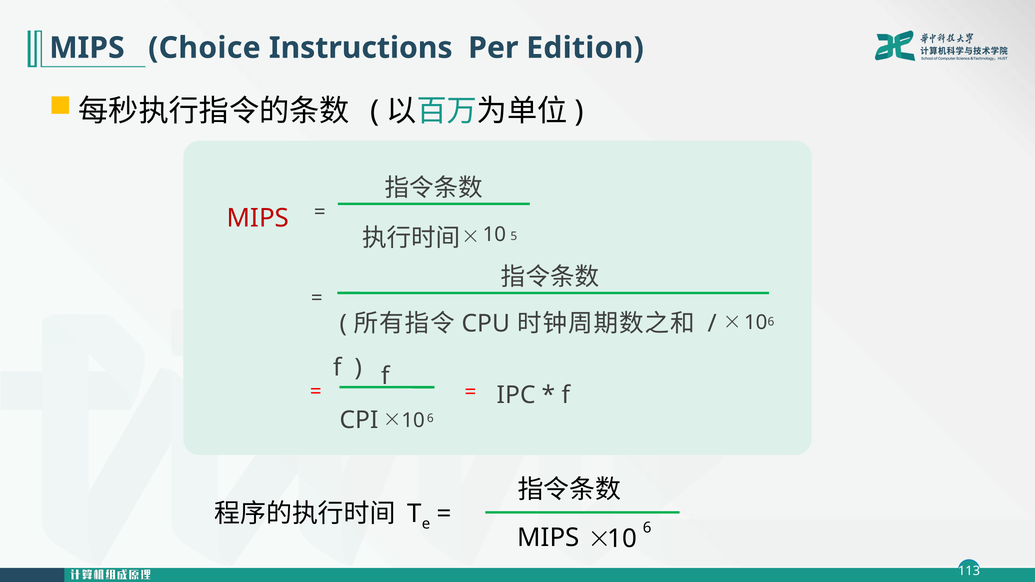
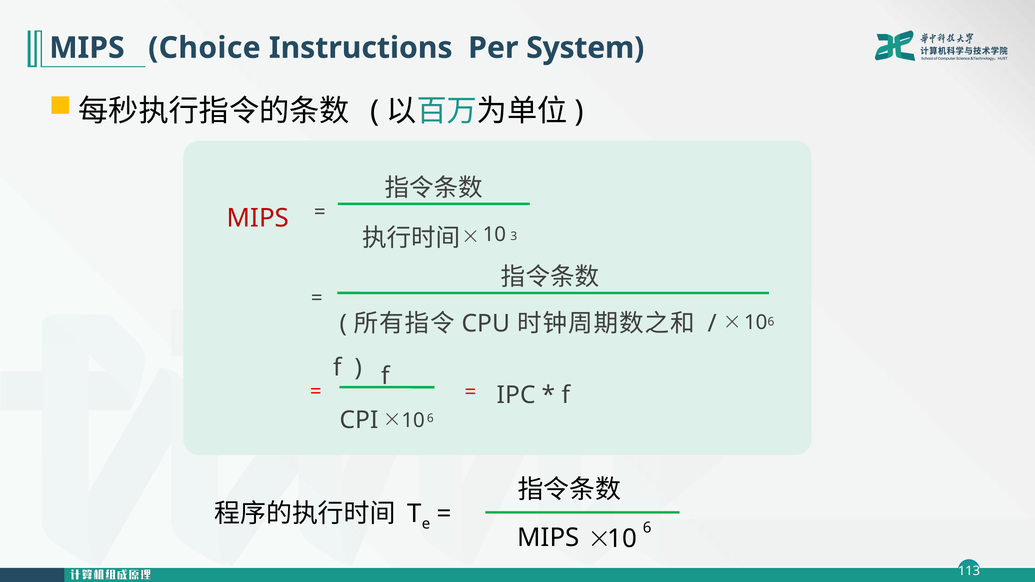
Edition: Edition -> System
5: 5 -> 3
